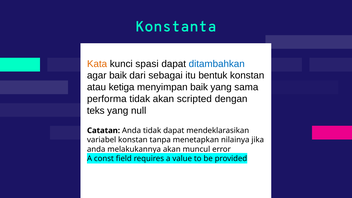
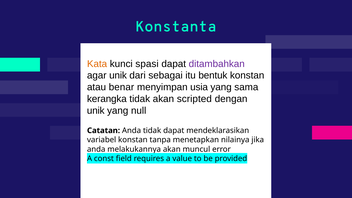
ditambahkan colour: blue -> purple
agar baik: baik -> unik
ketiga: ketiga -> benar
menyimpan baik: baik -> usia
performa: performa -> kerangka
teks at (96, 111): teks -> unik
